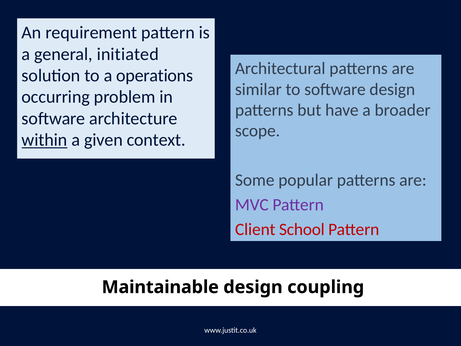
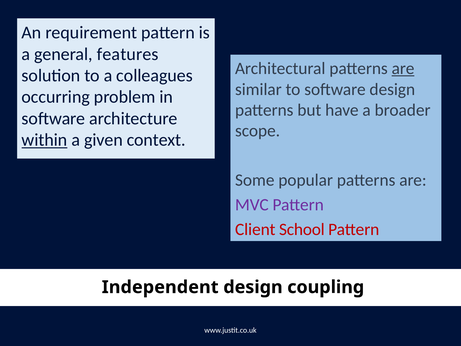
initiated: initiated -> features
are at (403, 68) underline: none -> present
operations: operations -> colleagues
Maintainable: Maintainable -> Independent
